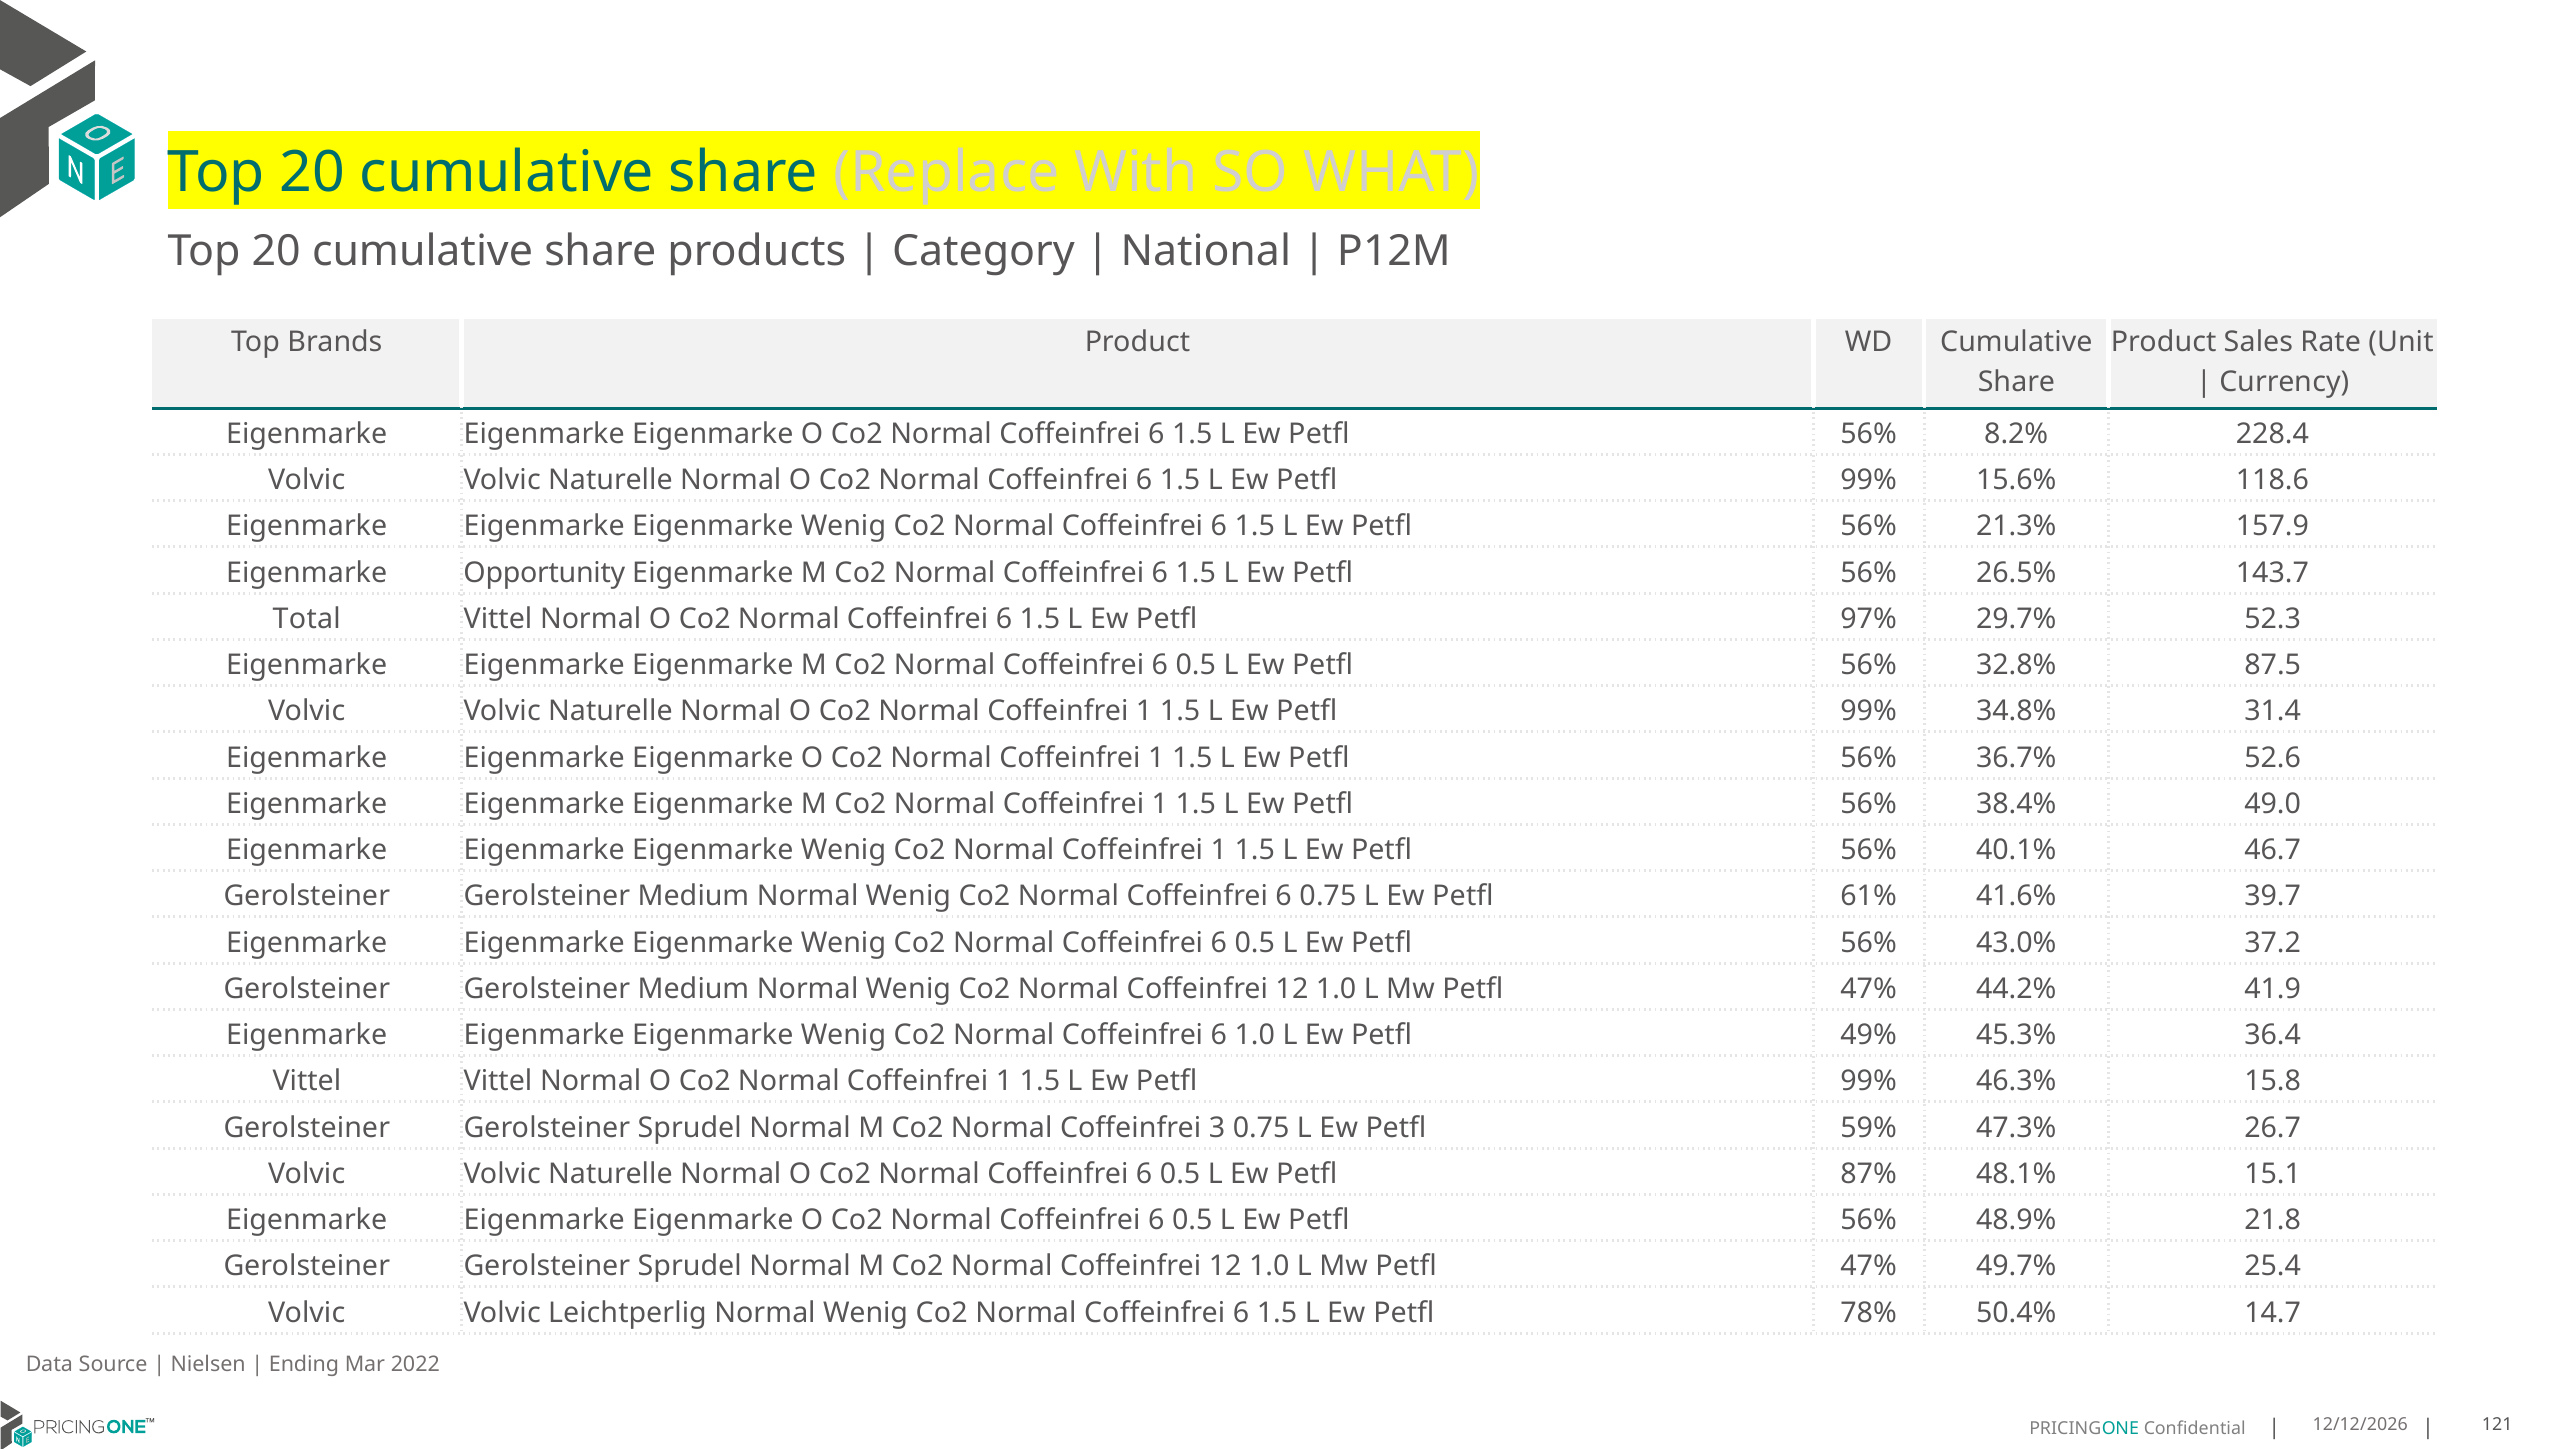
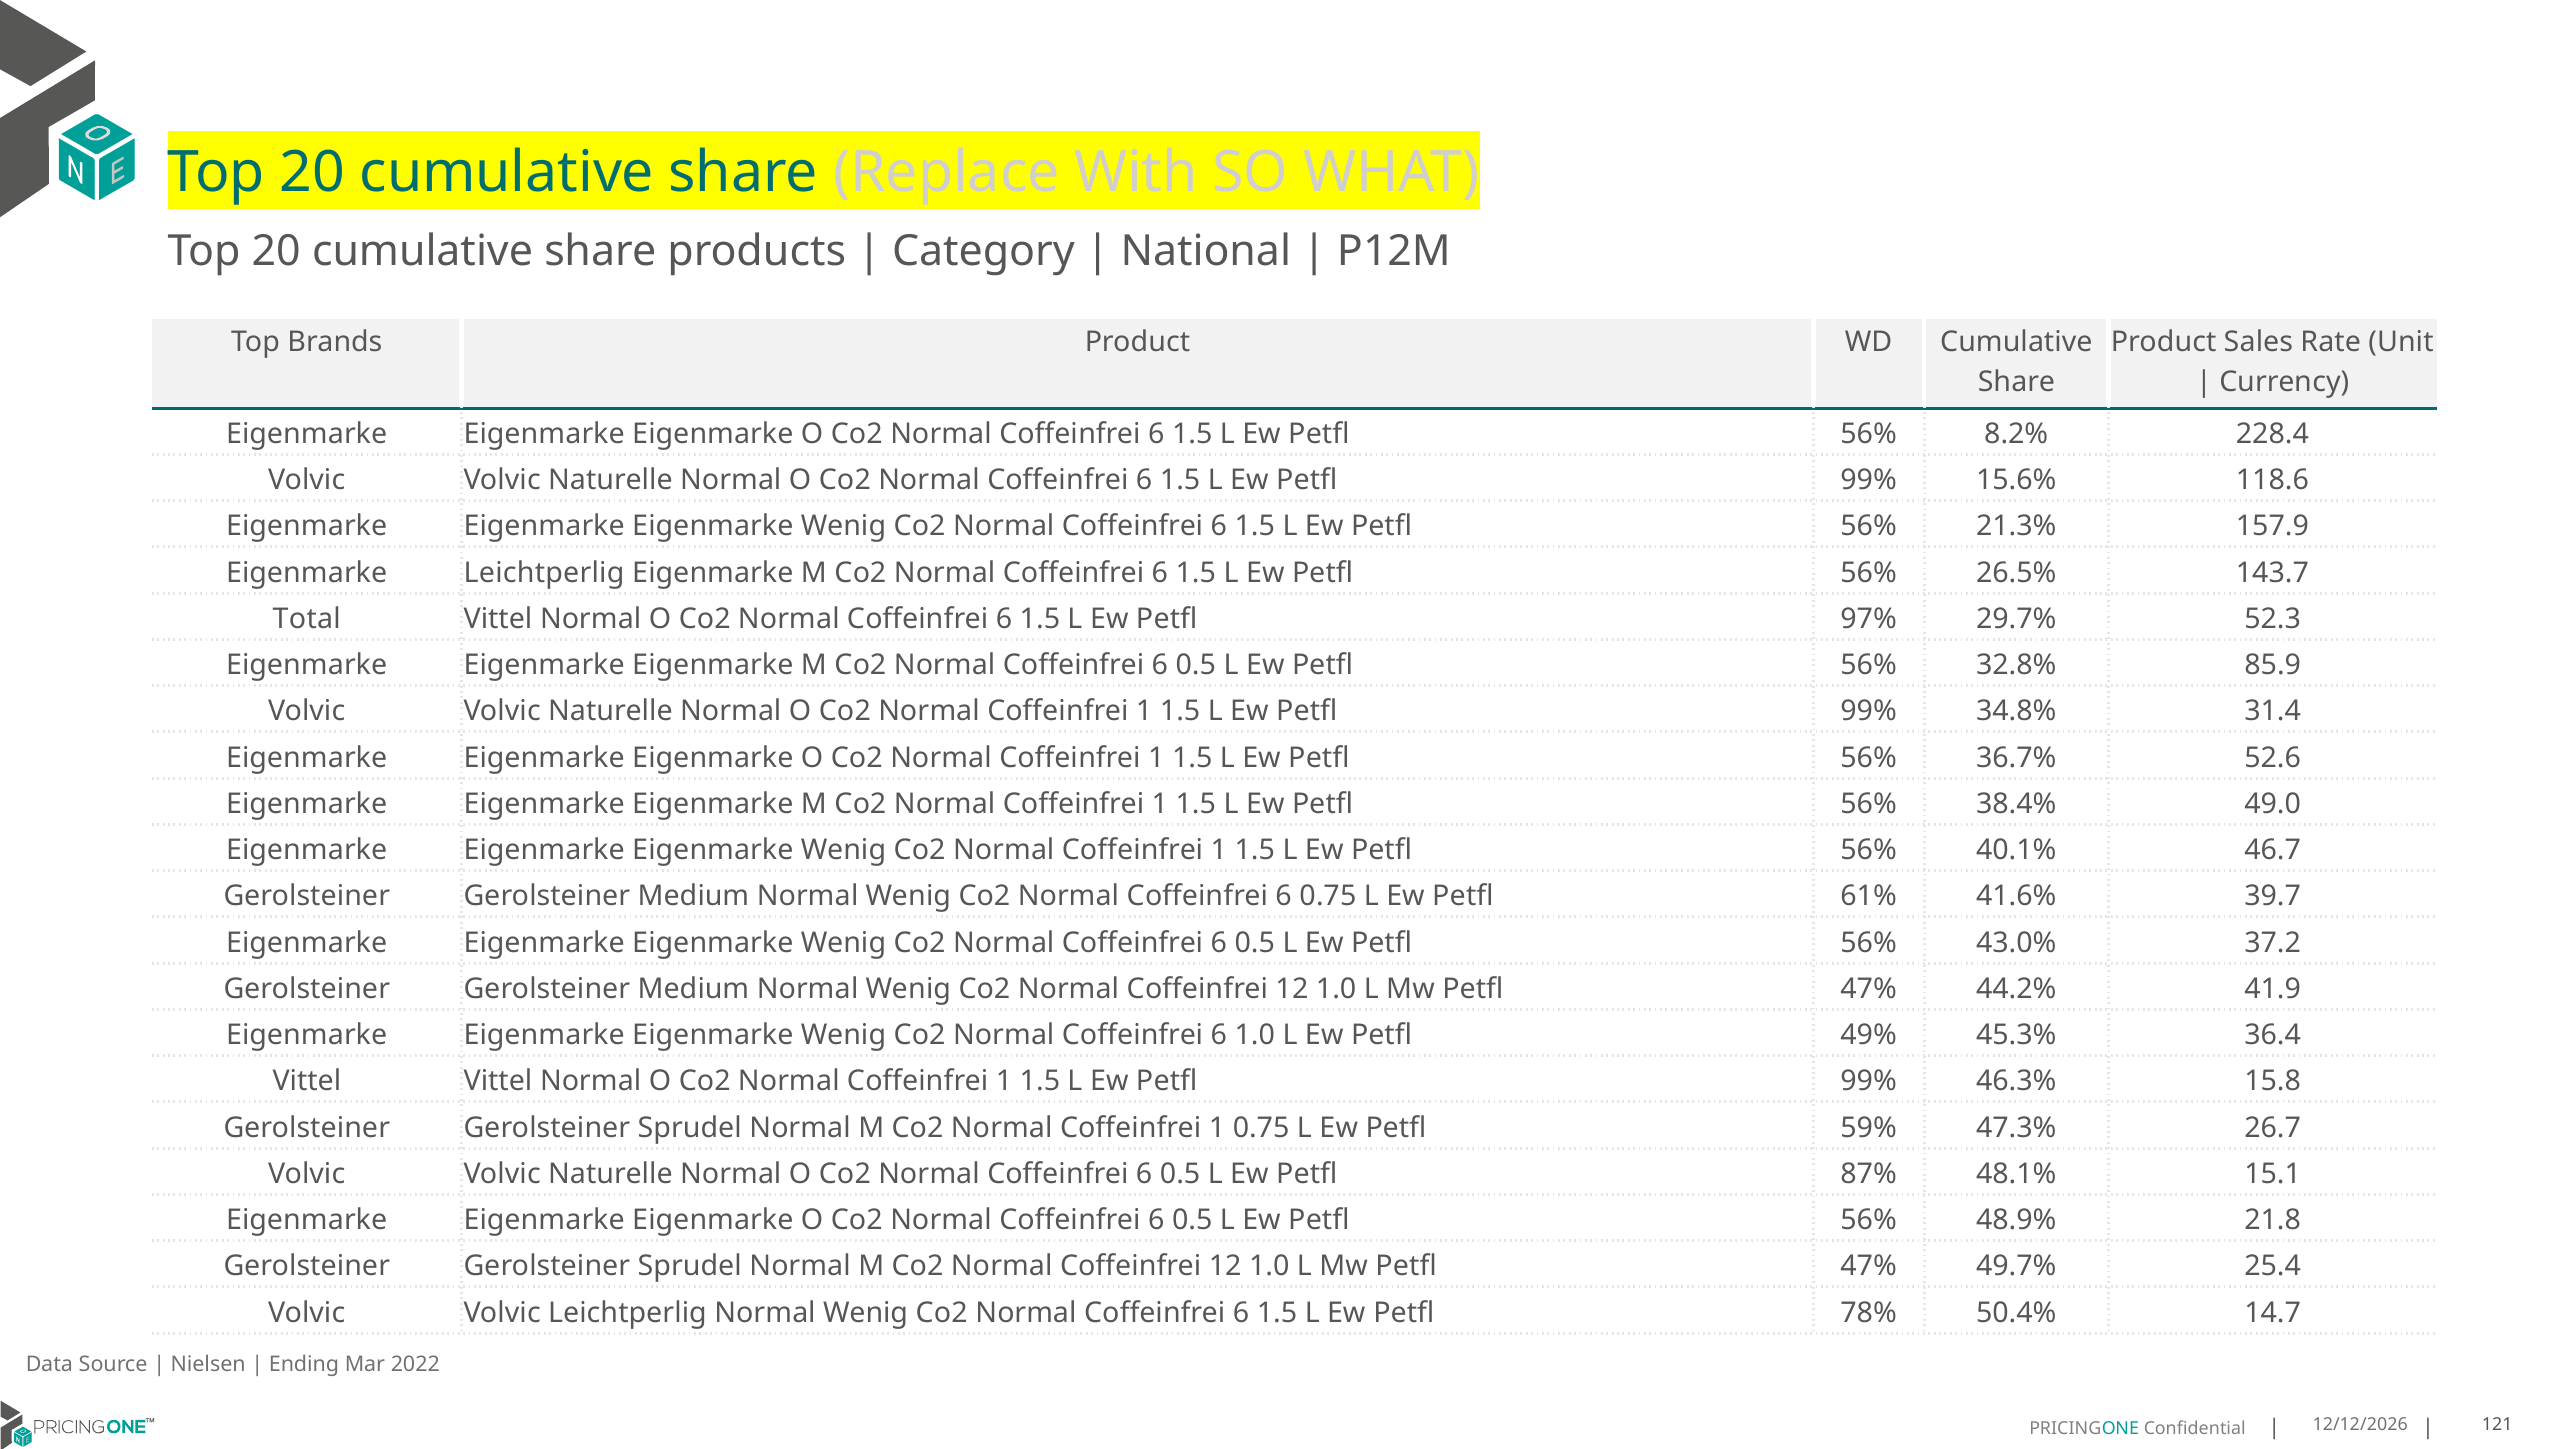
Eigenmarke Opportunity: Opportunity -> Leichtperlig
87.5: 87.5 -> 85.9
3 at (1217, 1128): 3 -> 1
